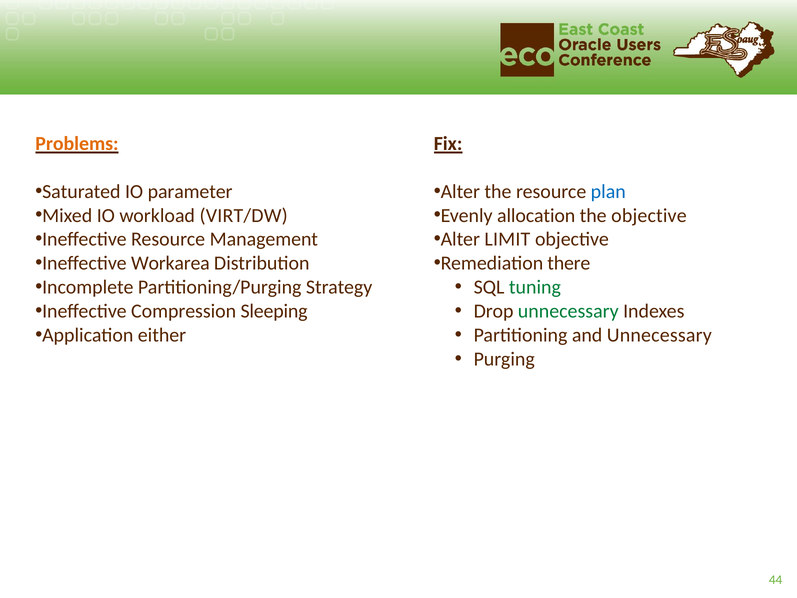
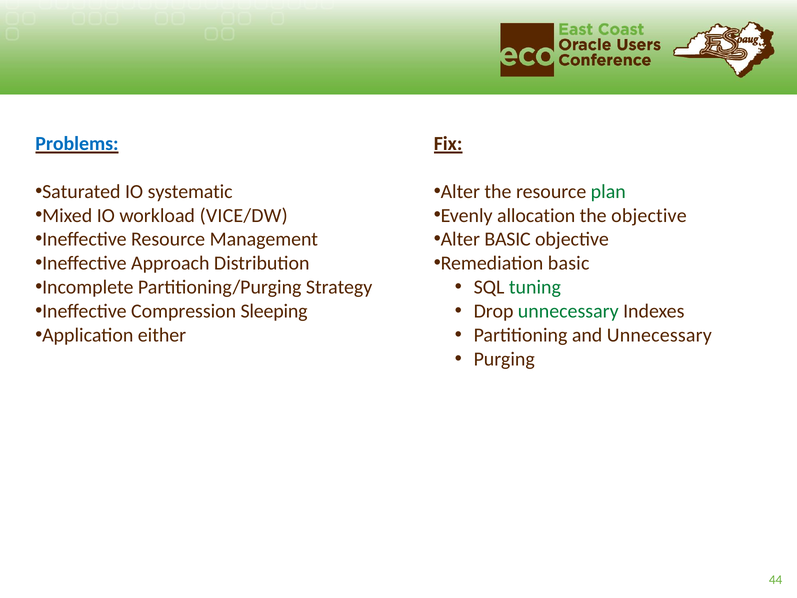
Problems colour: orange -> blue
parameter: parameter -> systematic
plan colour: blue -> green
VIRT/DW: VIRT/DW -> VICE/DW
Alter LIMIT: LIMIT -> BASIC
Workarea: Workarea -> Approach
Remediation there: there -> basic
